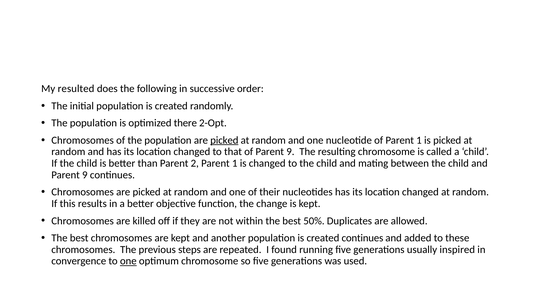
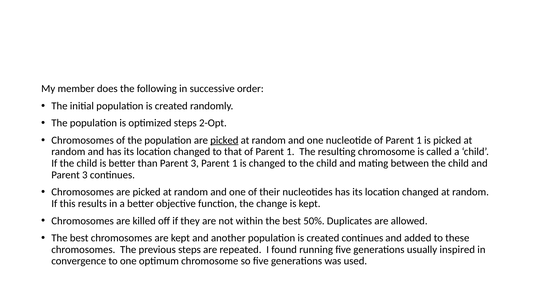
resulted: resulted -> member
optimized there: there -> steps
that of Parent 9: 9 -> 1
than Parent 2: 2 -> 3
9 at (85, 175): 9 -> 3
one at (128, 261) underline: present -> none
